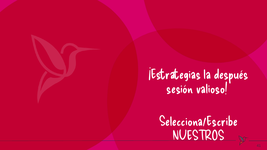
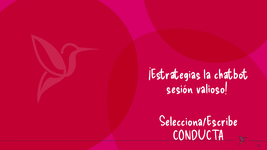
después: después -> chatbot
NUESTROS: NUESTROS -> CONDUCTA
